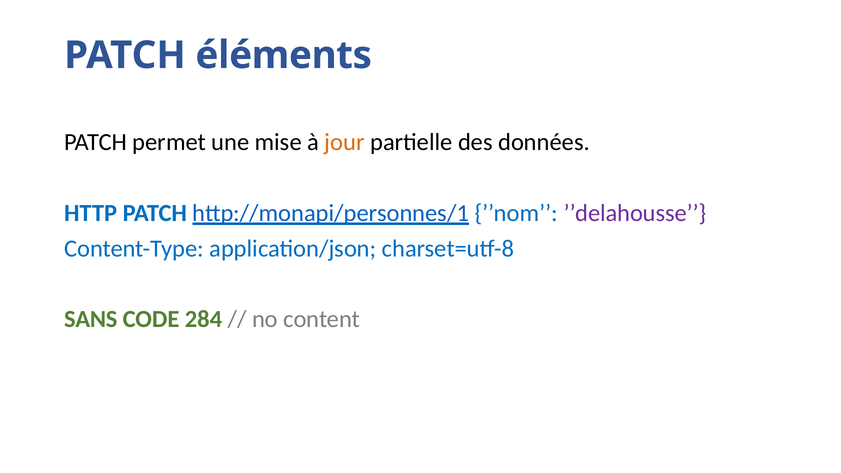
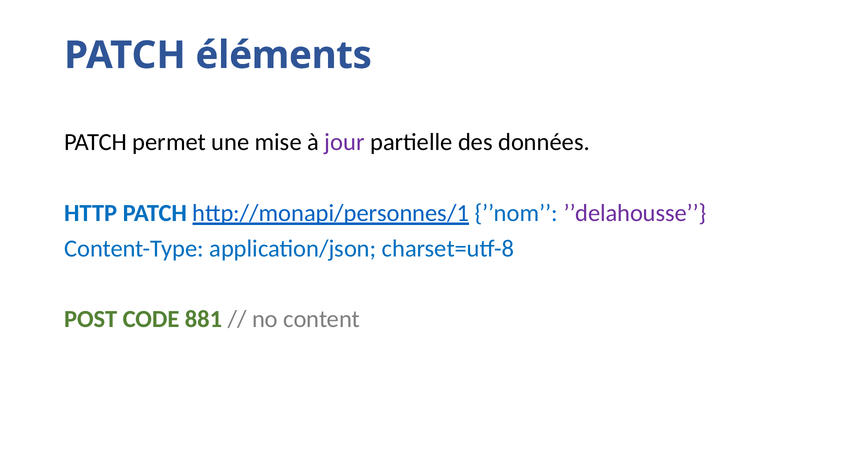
jour colour: orange -> purple
SANS: SANS -> POST
284: 284 -> 881
